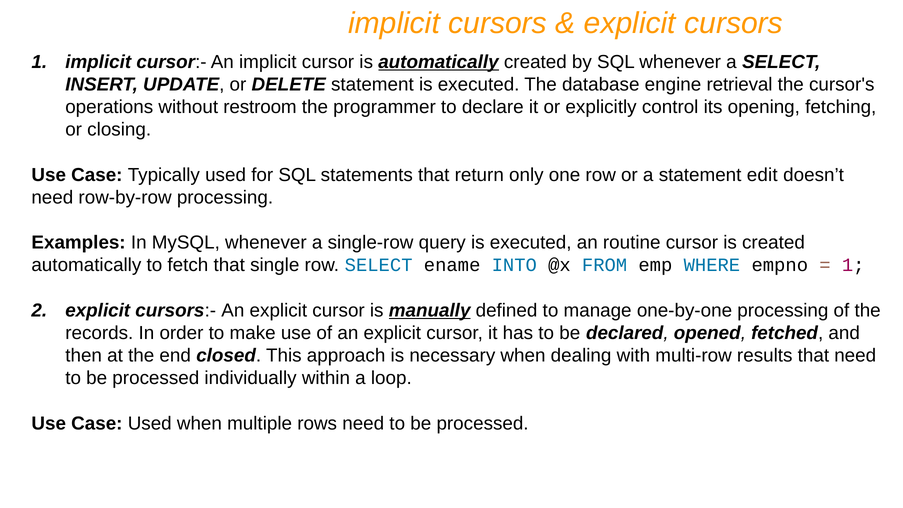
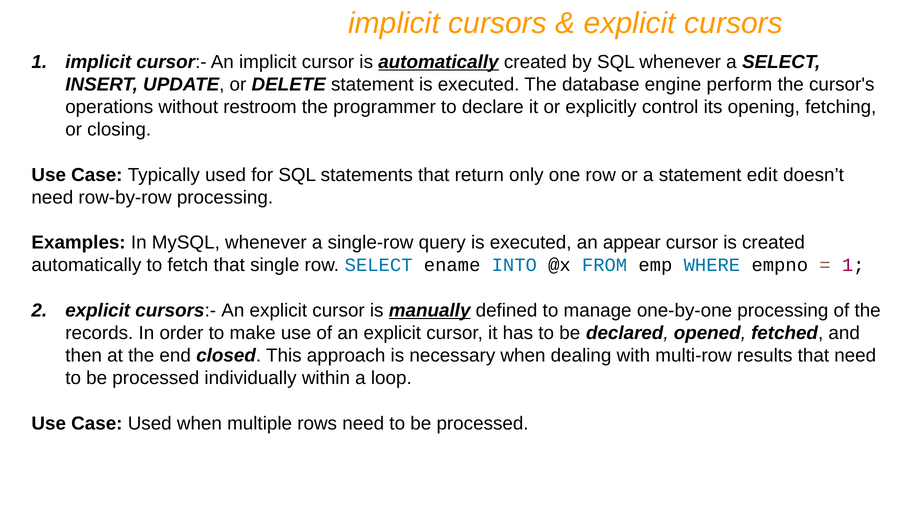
retrieval: retrieval -> perform
routine: routine -> appear
